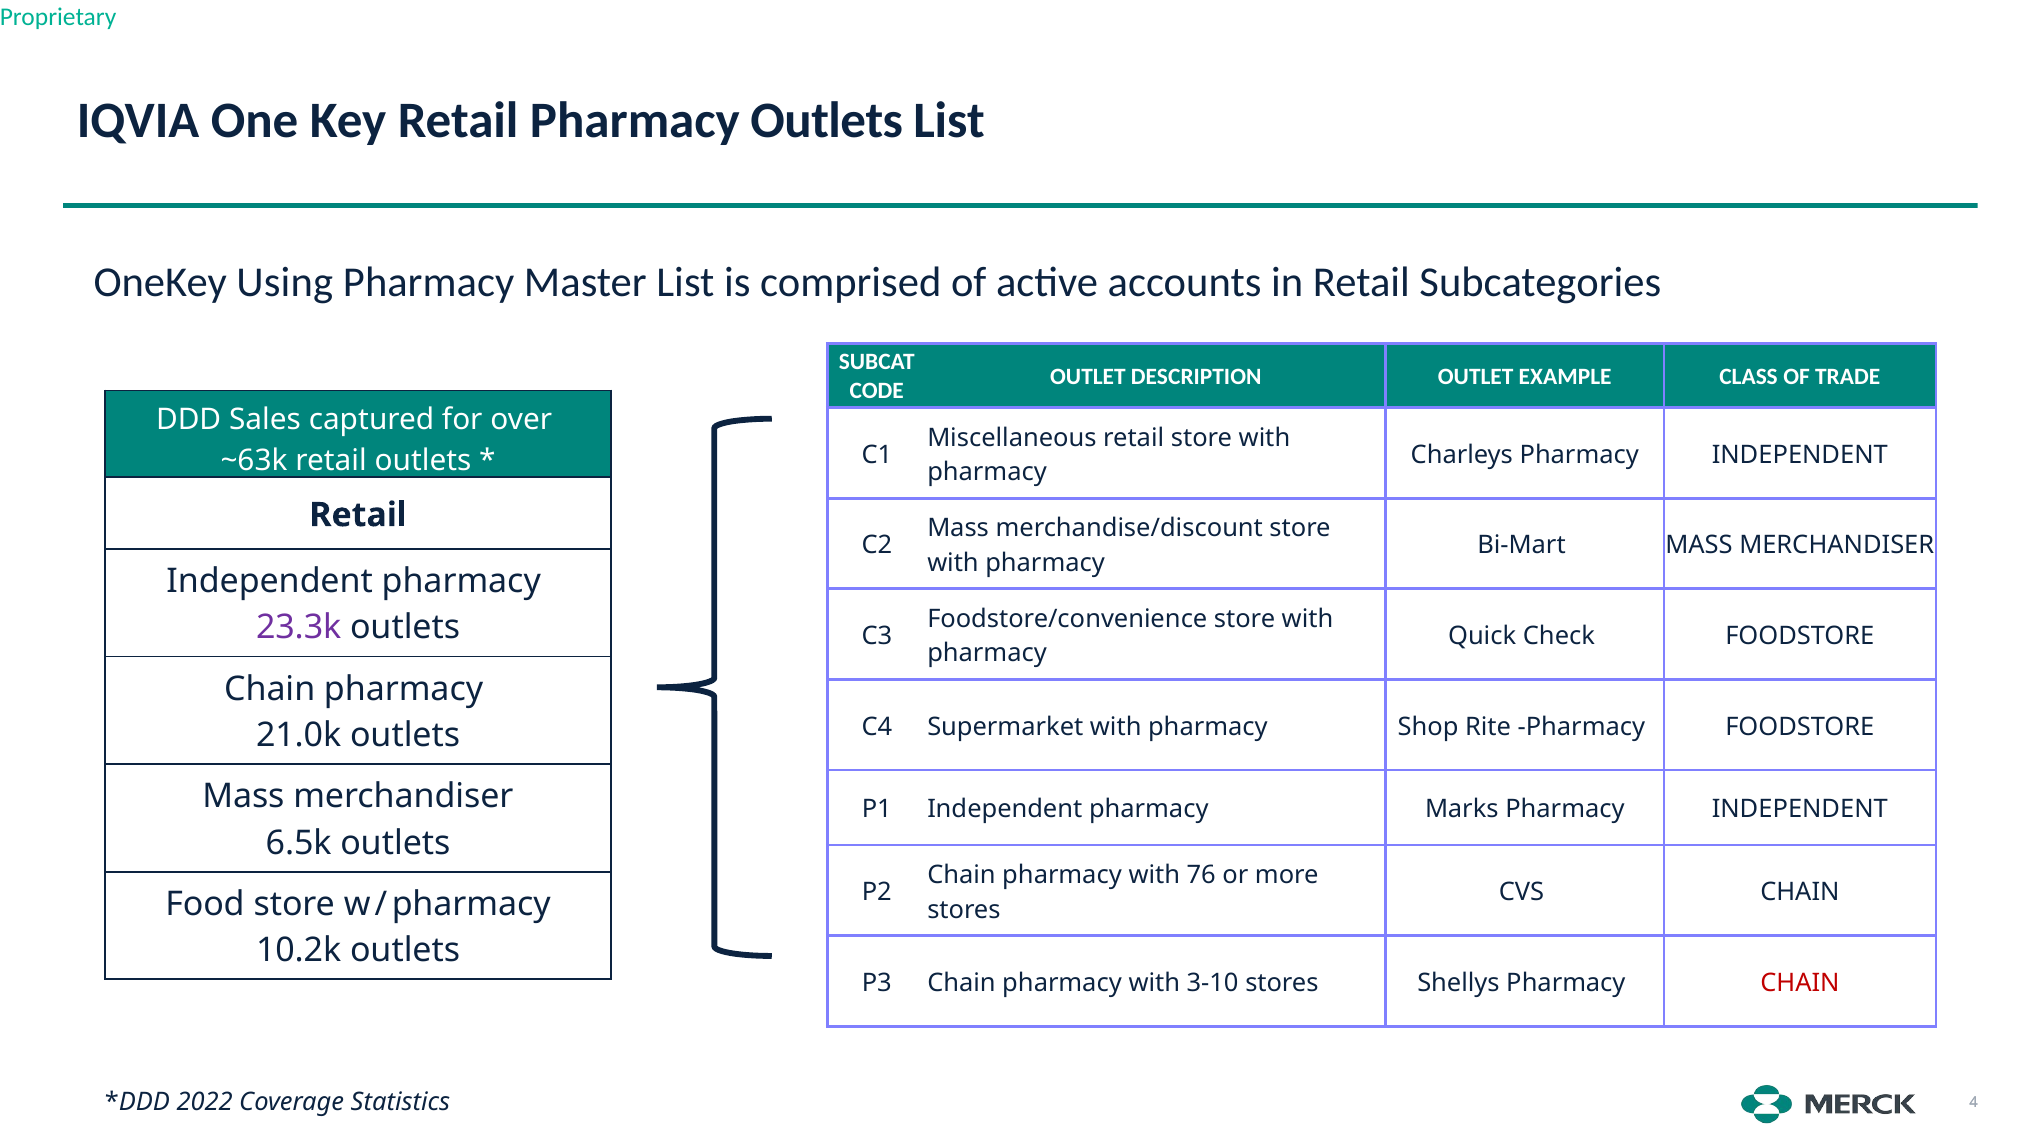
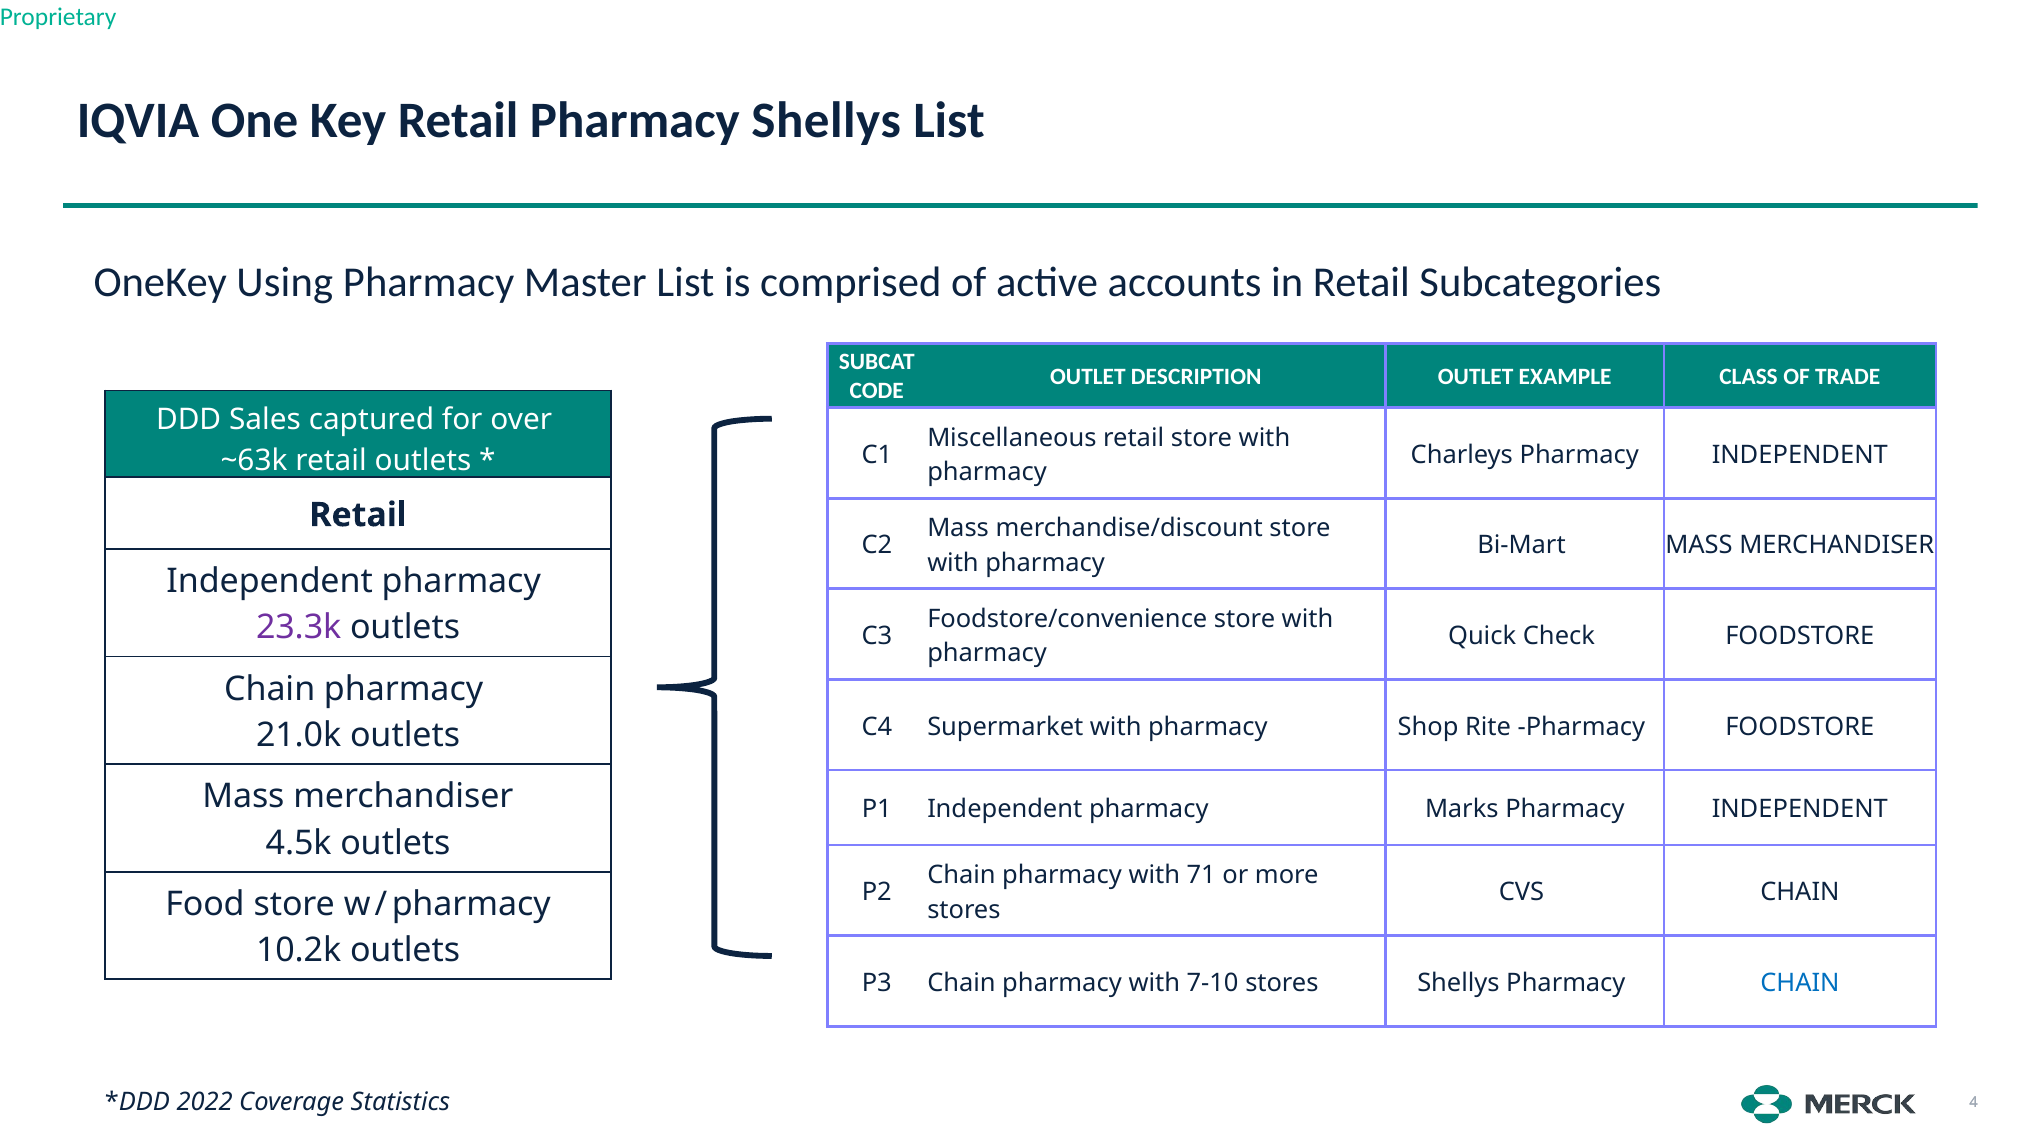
Pharmacy Outlets: Outlets -> Shellys
6.5k: 6.5k -> 4.5k
76: 76 -> 71
3-10: 3-10 -> 7-10
CHAIN at (1800, 983) colour: red -> blue
